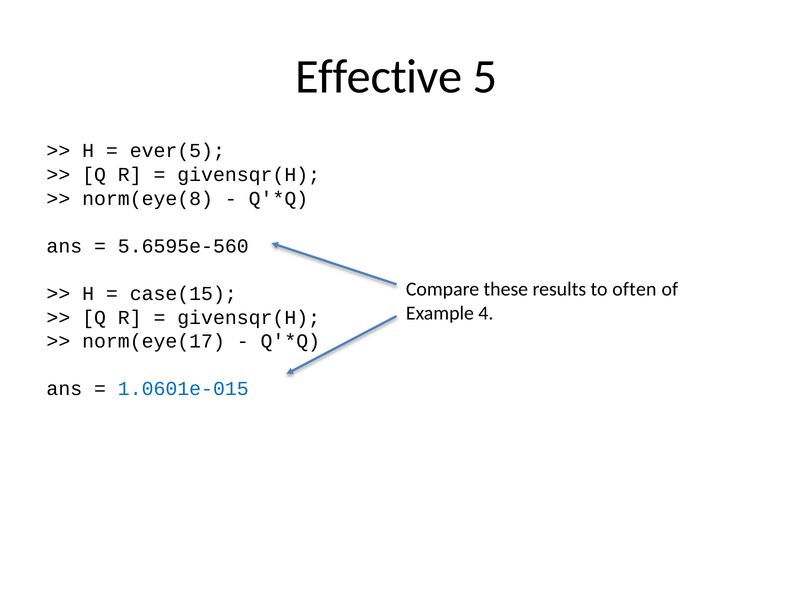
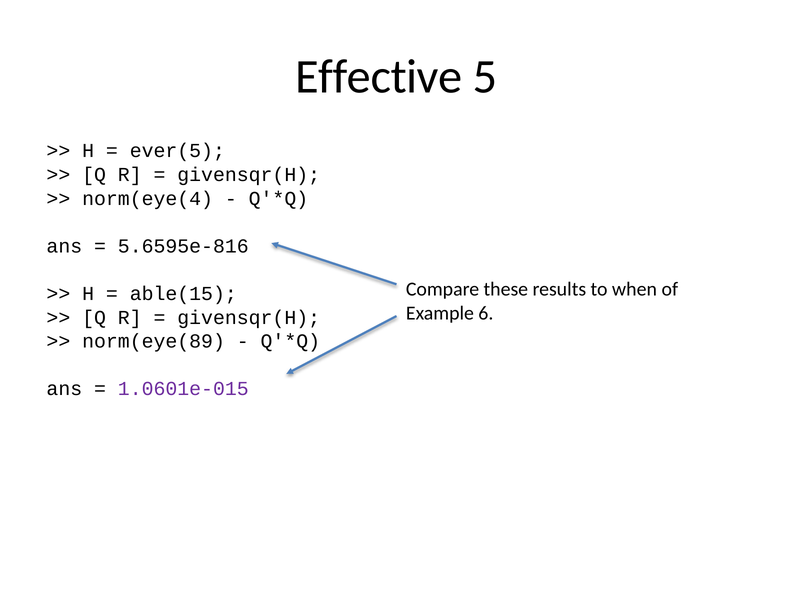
norm(eye(8: norm(eye(8 -> norm(eye(4
5.6595e-560: 5.6595e-560 -> 5.6595e-816
often: often -> when
case(15: case(15 -> able(15
4: 4 -> 6
norm(eye(17: norm(eye(17 -> norm(eye(89
1.0601e-015 colour: blue -> purple
